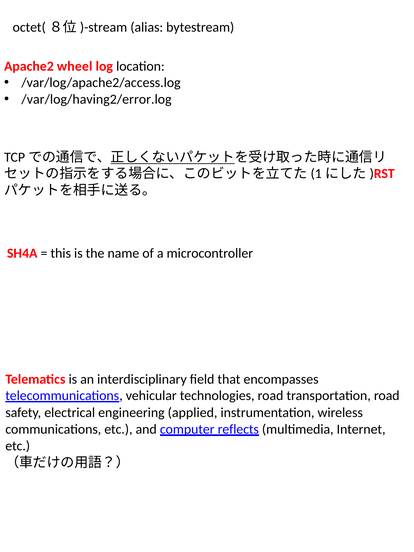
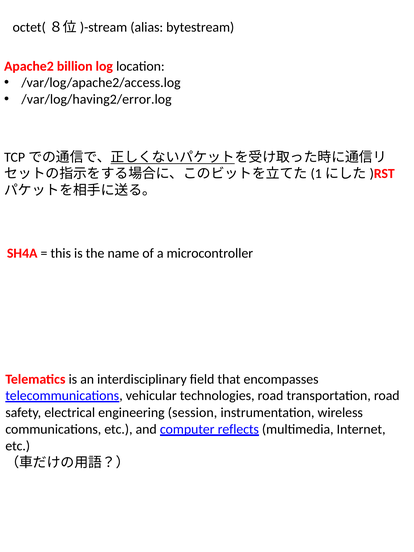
wheel: wheel -> billion
applied: applied -> session
